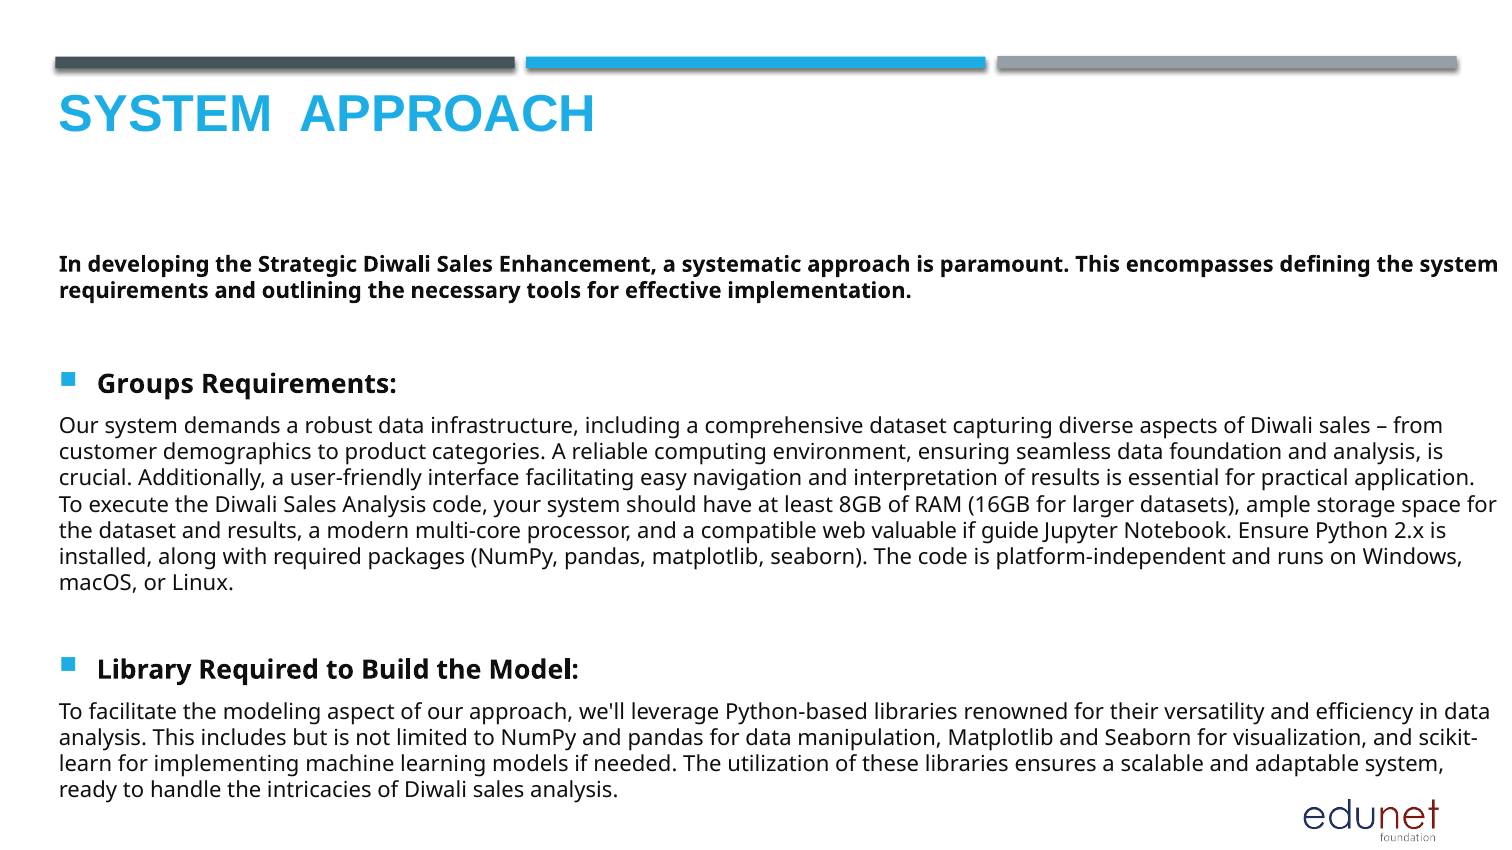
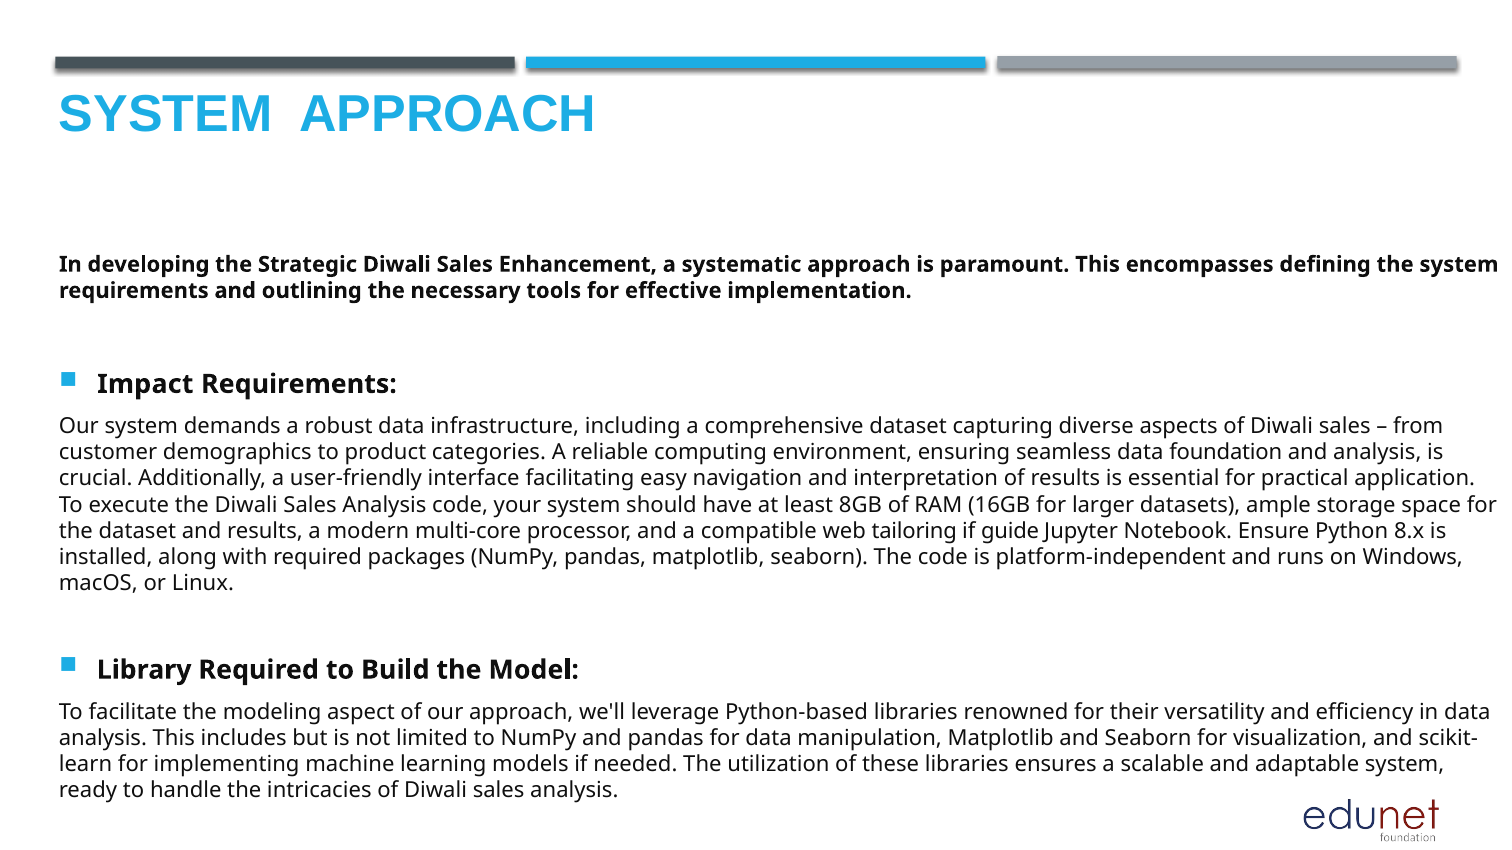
Groups: Groups -> Impact
valuable: valuable -> tailoring
2.x: 2.x -> 8.x
